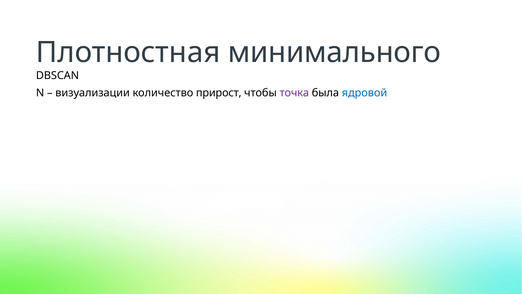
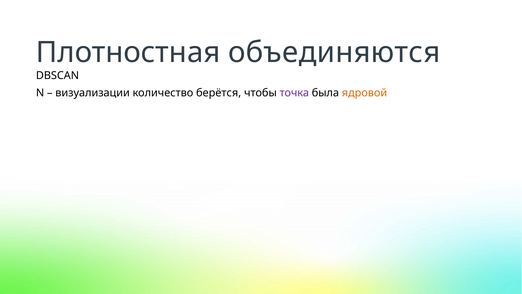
минимального: минимального -> объединяются
прирост: прирост -> берётся
ядровой colour: blue -> orange
